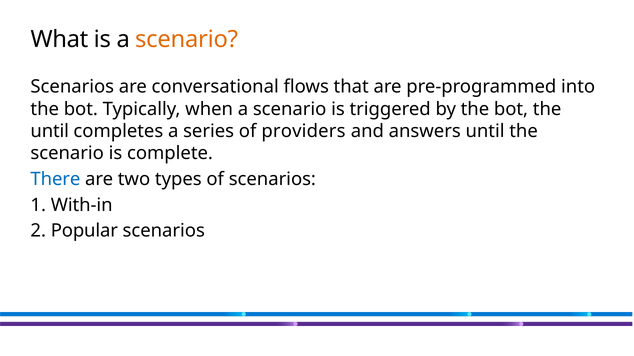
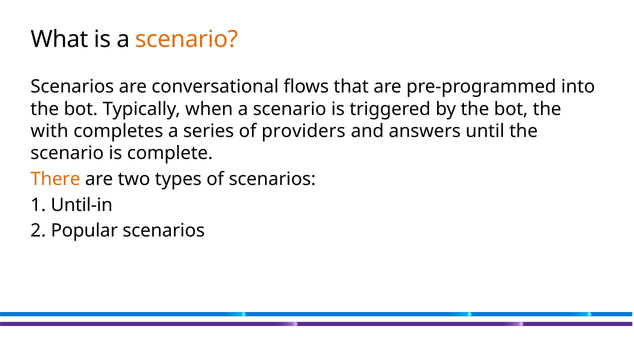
until at (50, 131): until -> with
There colour: blue -> orange
With-in: With-in -> Until-in
